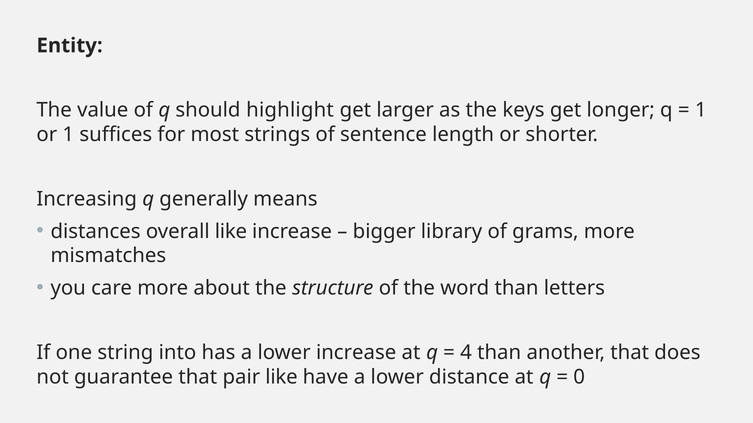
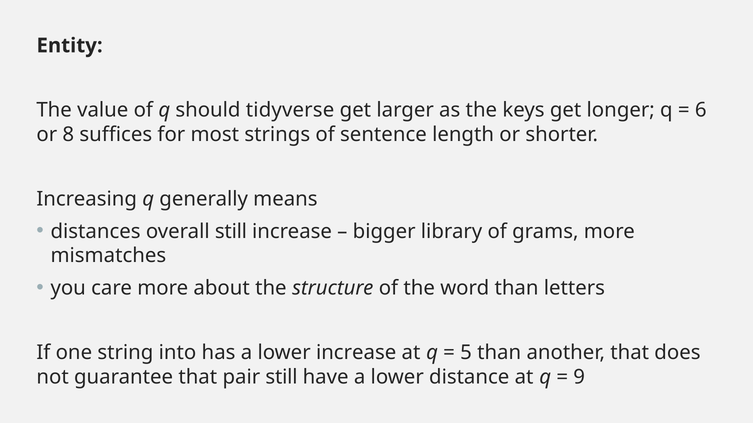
highlight: highlight -> tidyverse
1 at (701, 110): 1 -> 6
or 1: 1 -> 8
overall like: like -> still
4: 4 -> 5
pair like: like -> still
0: 0 -> 9
